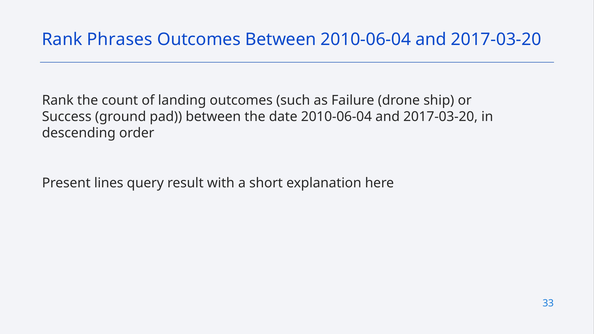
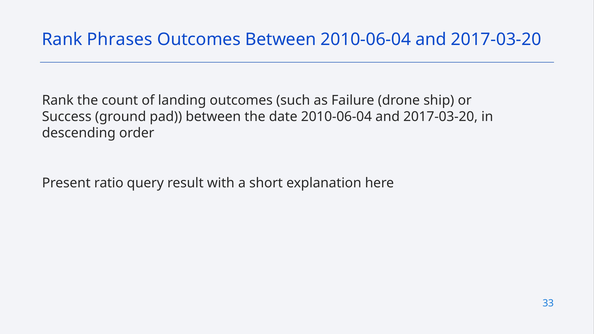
lines: lines -> ratio
